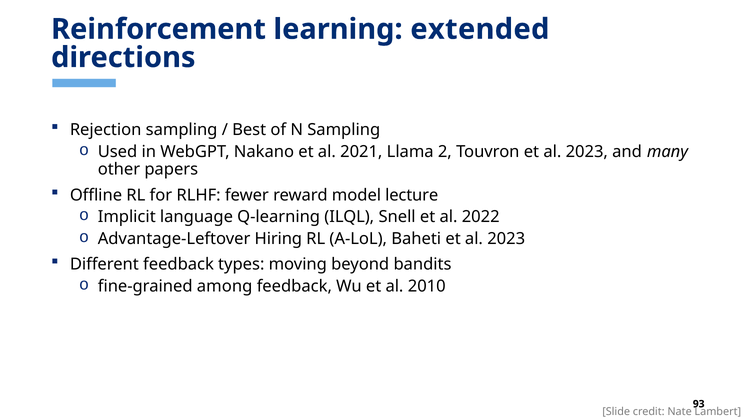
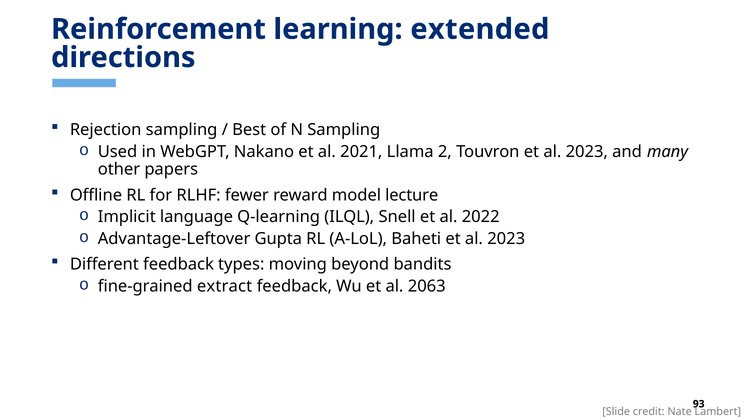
Hiring: Hiring -> Gupta
among: among -> extract
2010: 2010 -> 2063
